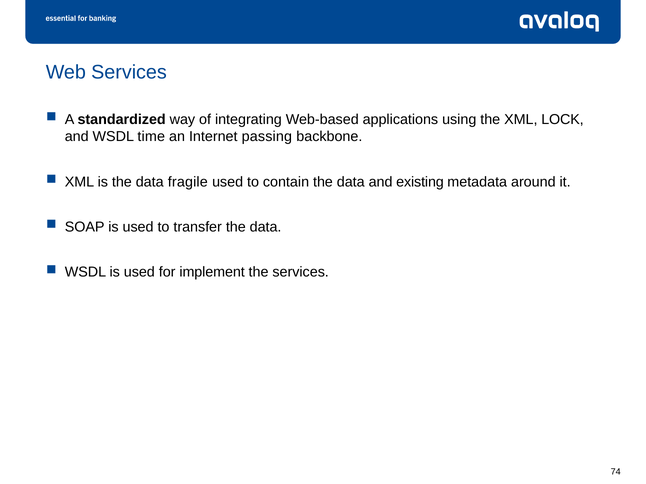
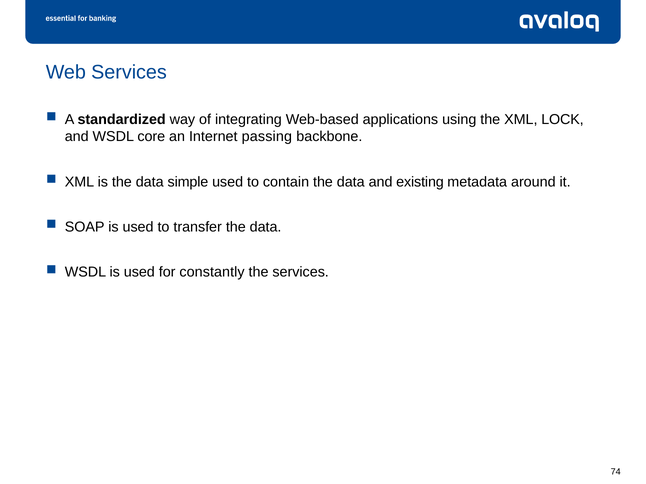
time: time -> core
fragile: fragile -> simple
implement: implement -> constantly
